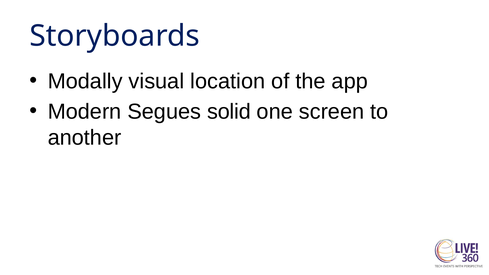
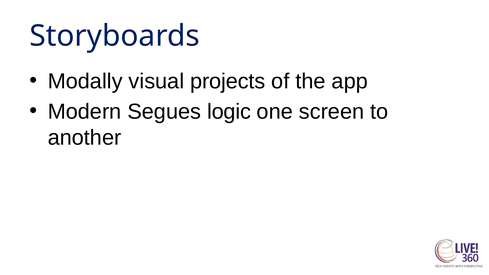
location: location -> projects
solid: solid -> logic
